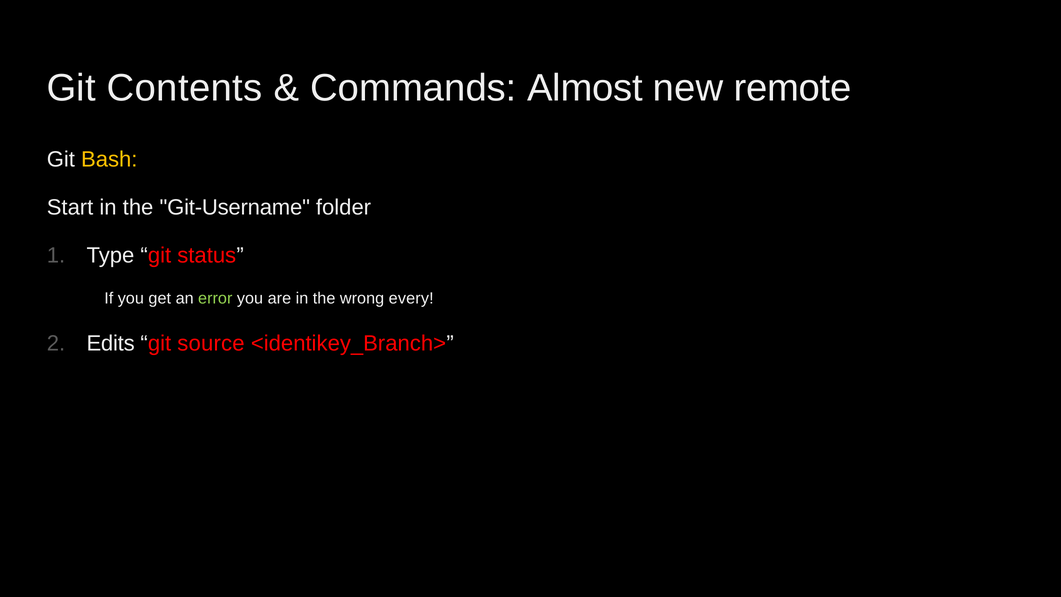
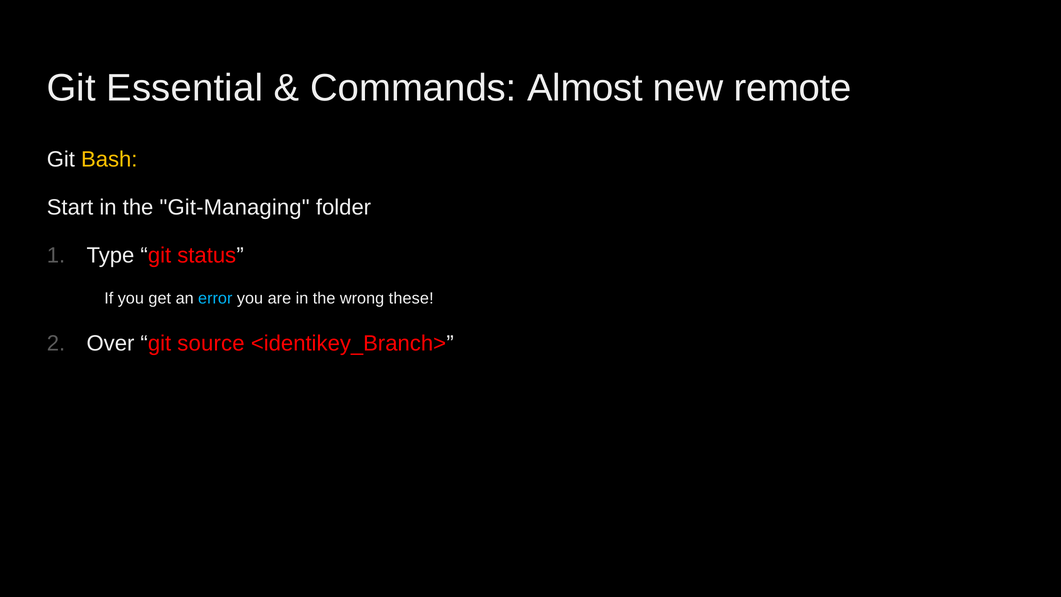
Contents: Contents -> Essential
Git-Username: Git-Username -> Git-Managing
error colour: light green -> light blue
every: every -> these
Edits: Edits -> Over
